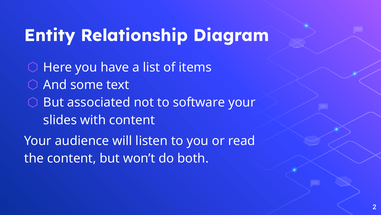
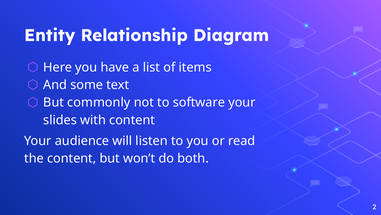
associated: associated -> commonly
